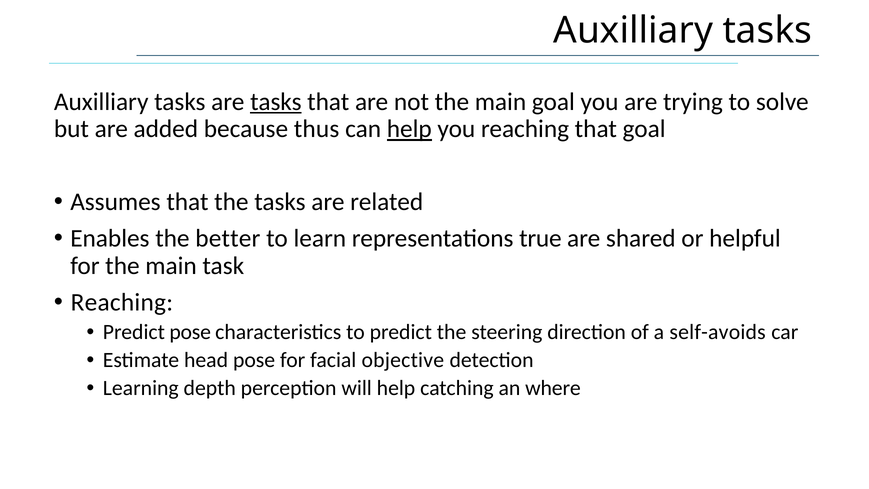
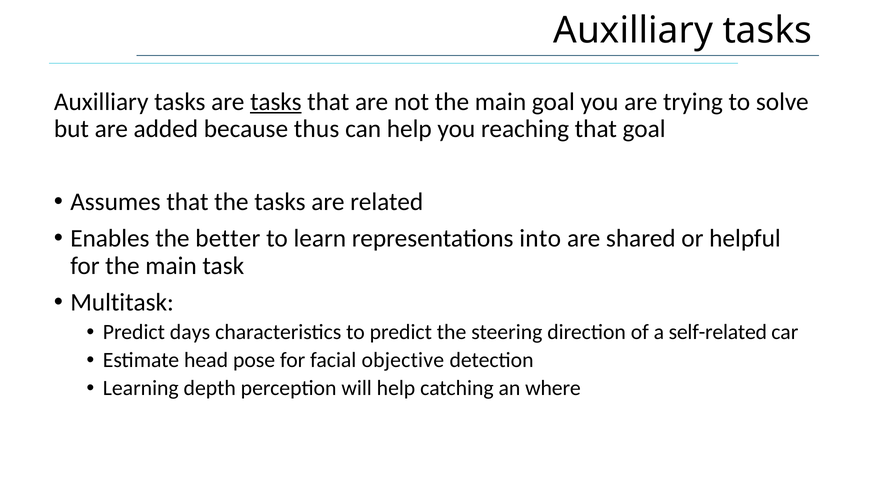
help at (409, 129) underline: present -> none
true: true -> into
Reaching at (122, 302): Reaching -> Multitask
Predict pose: pose -> days
self-avoids: self-avoids -> self-related
